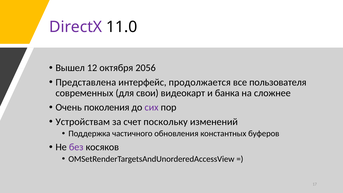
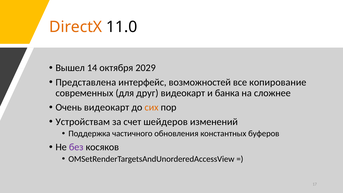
DirectX colour: purple -> orange
12: 12 -> 14
2056: 2056 -> 2029
продолжается: продолжается -> возможностей
пользователя: пользователя -> копирование
свои: свои -> друг
Очень поколения: поколения -> видеокарт
сих colour: purple -> orange
поскольку: поскольку -> шейдеров
